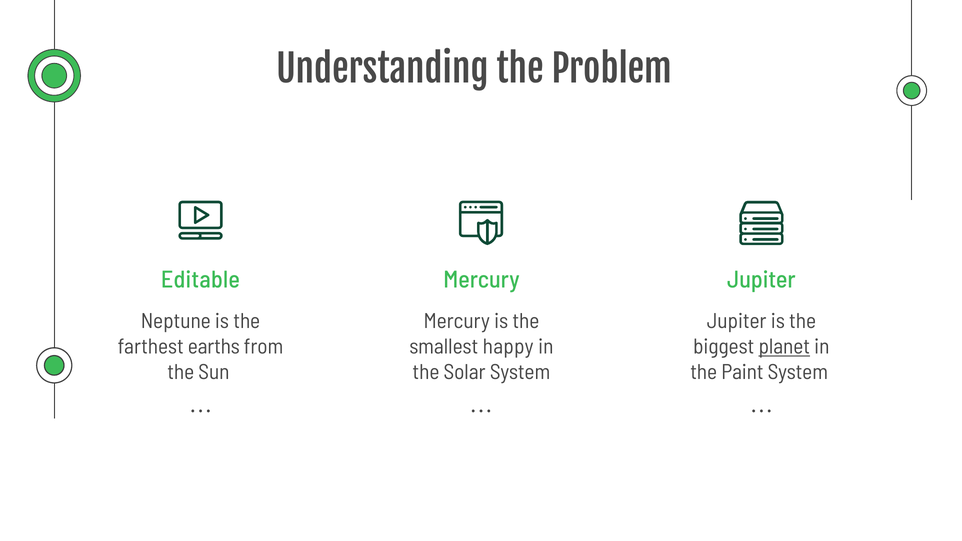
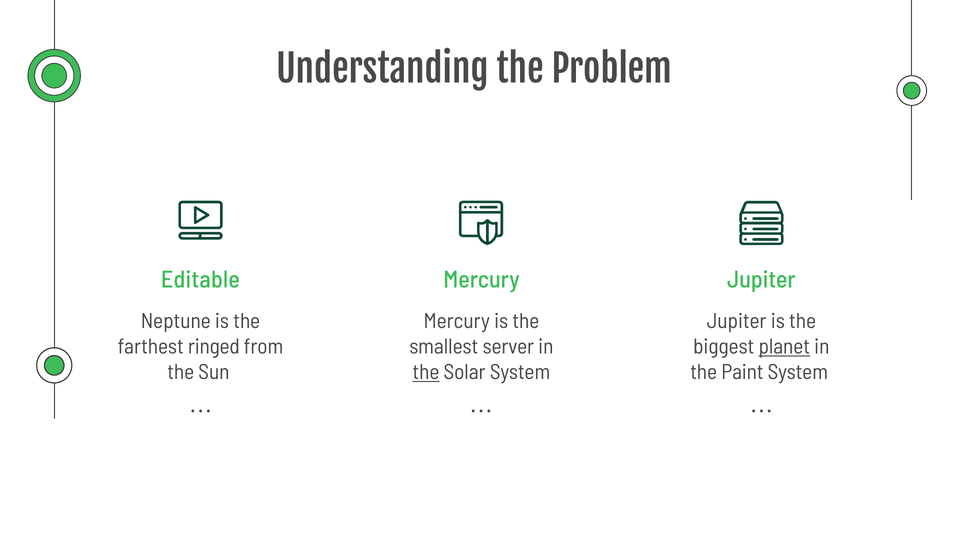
earths: earths -> ringed
happy: happy -> server
the at (426, 372) underline: none -> present
